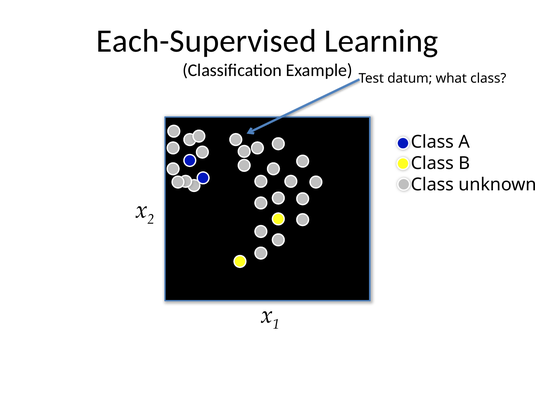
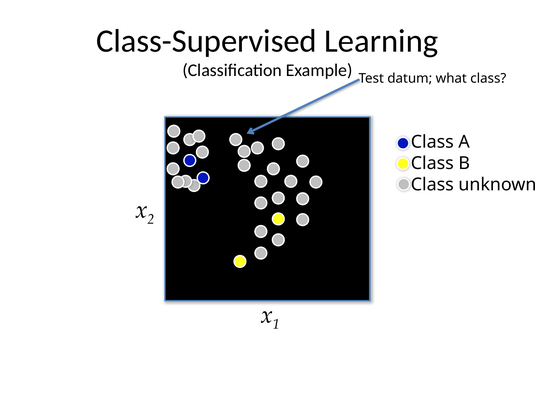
Each-Supervised: Each-Supervised -> Class-Supervised
